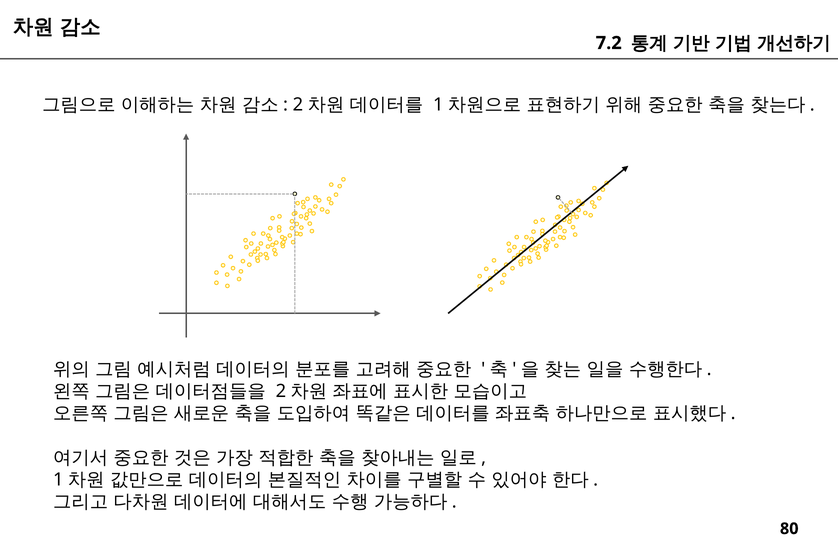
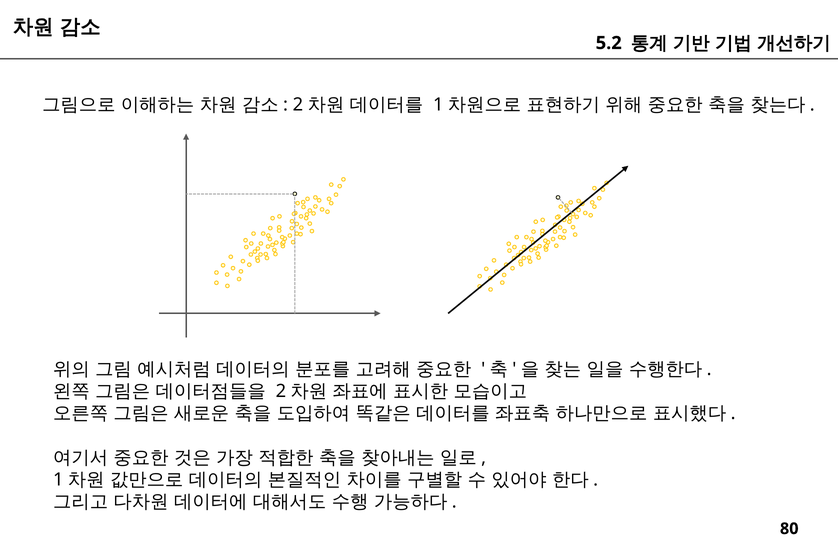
7.2: 7.2 -> 5.2
